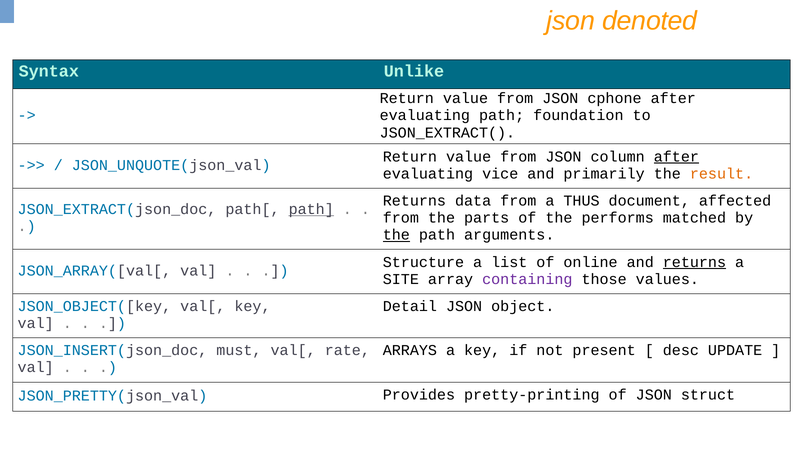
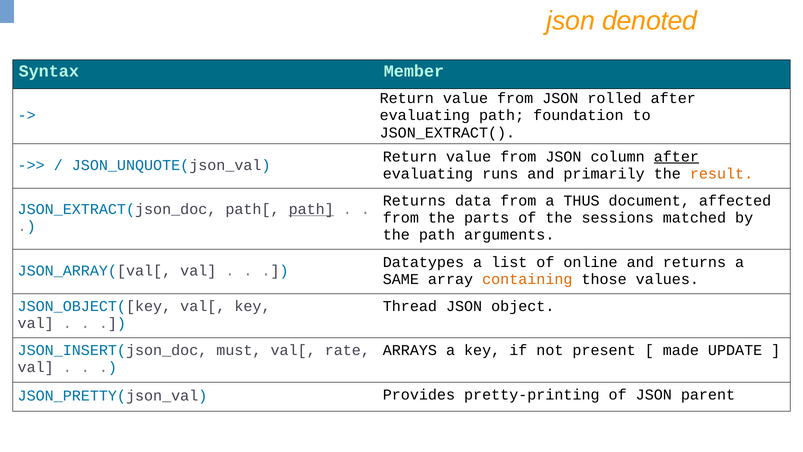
Unlike: Unlike -> Member
cphone: cphone -> rolled
vice: vice -> runs
performs: performs -> sessions
the at (396, 235) underline: present -> none
Structure: Structure -> Datatypes
returns at (694, 262) underline: present -> none
SITE: SITE -> SAME
containing colour: purple -> orange
Detail: Detail -> Thread
desc: desc -> made
struct: struct -> parent
